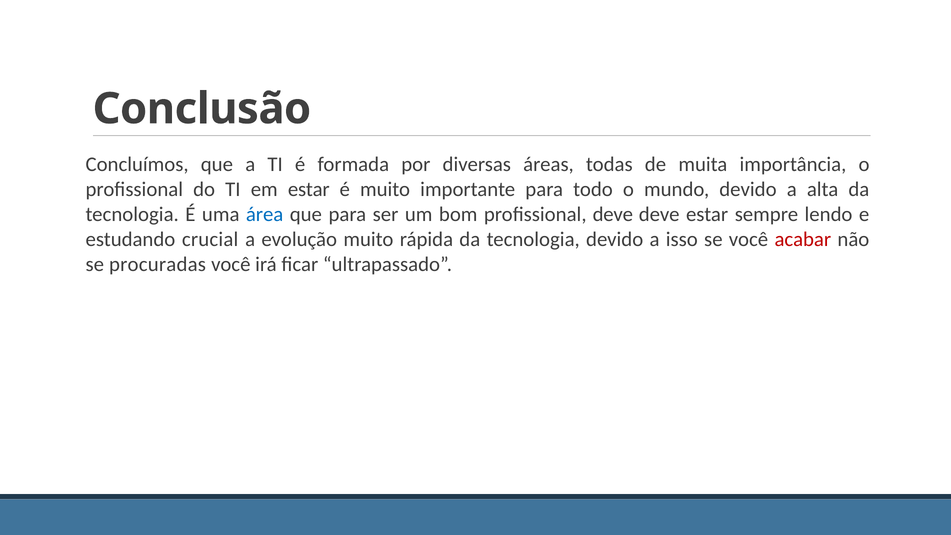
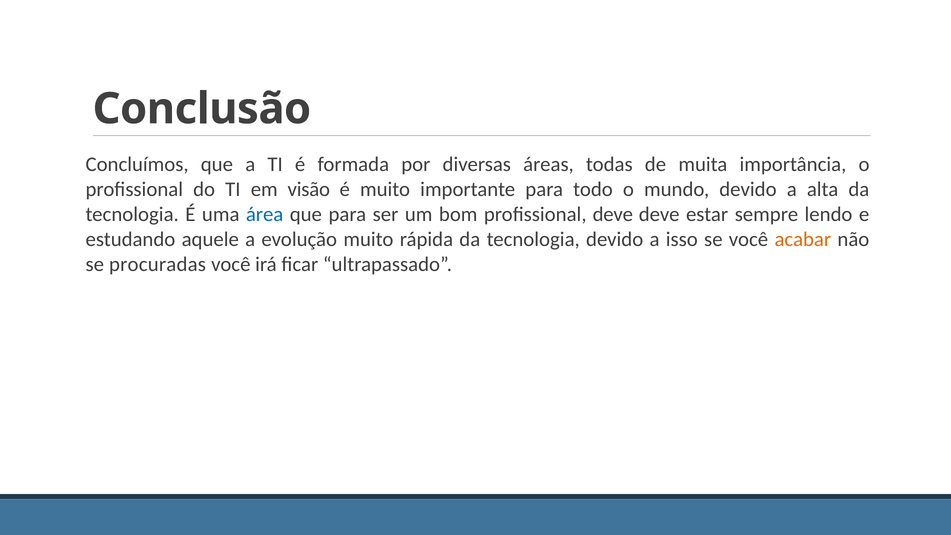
em estar: estar -> visão
crucial: crucial -> aquele
acabar colour: red -> orange
